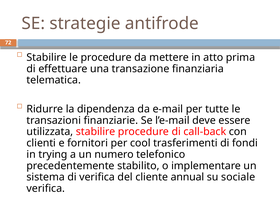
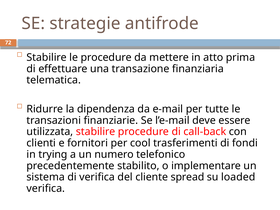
annual: annual -> spread
sociale: sociale -> loaded
